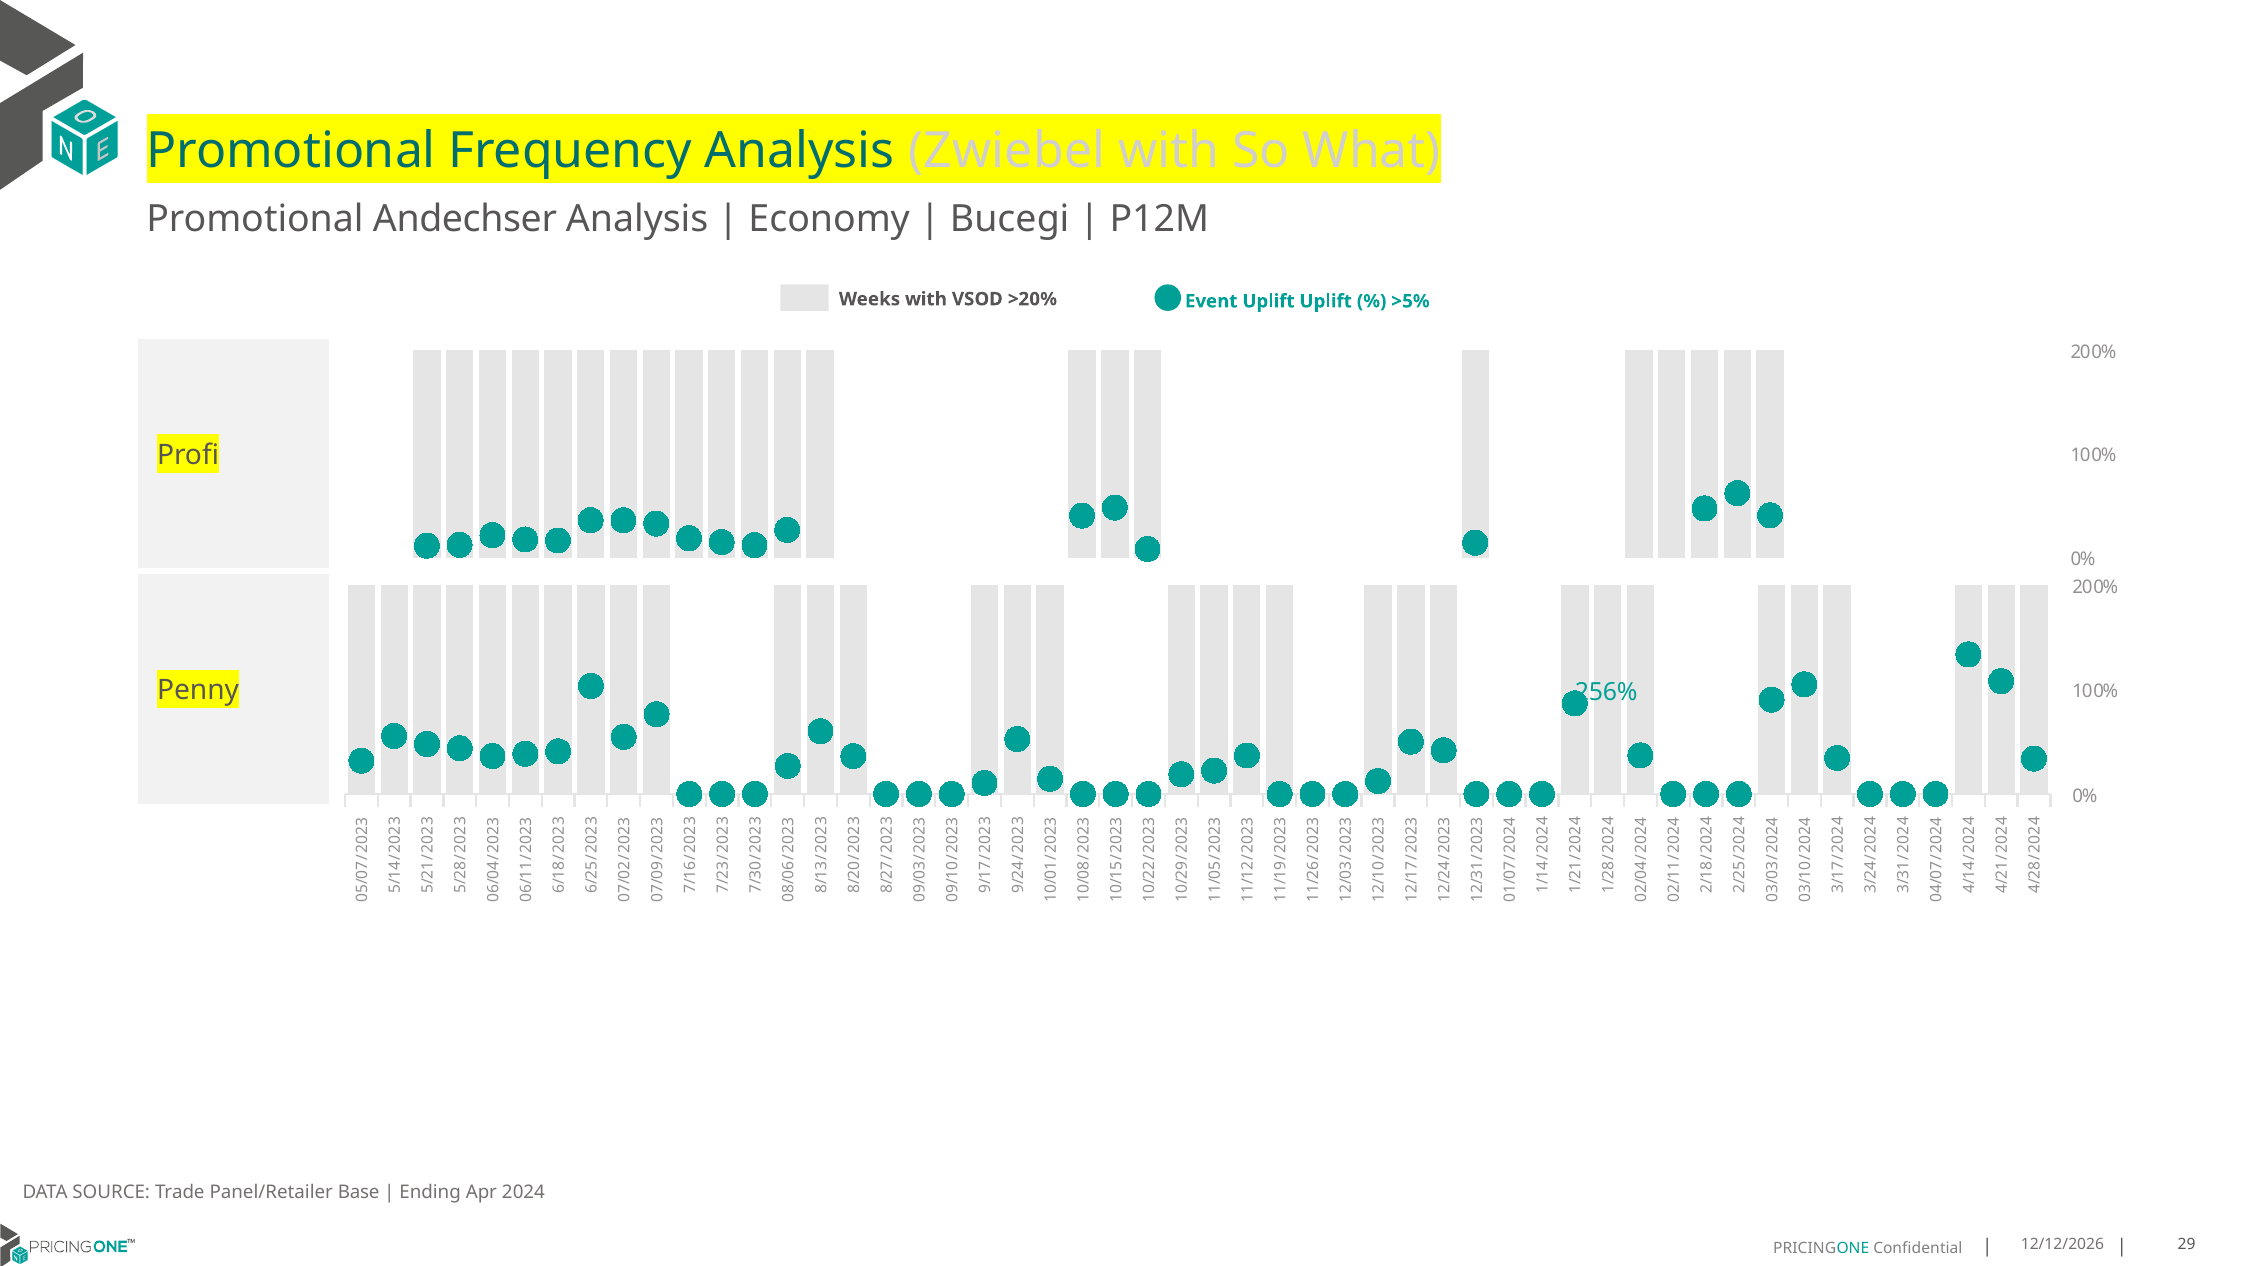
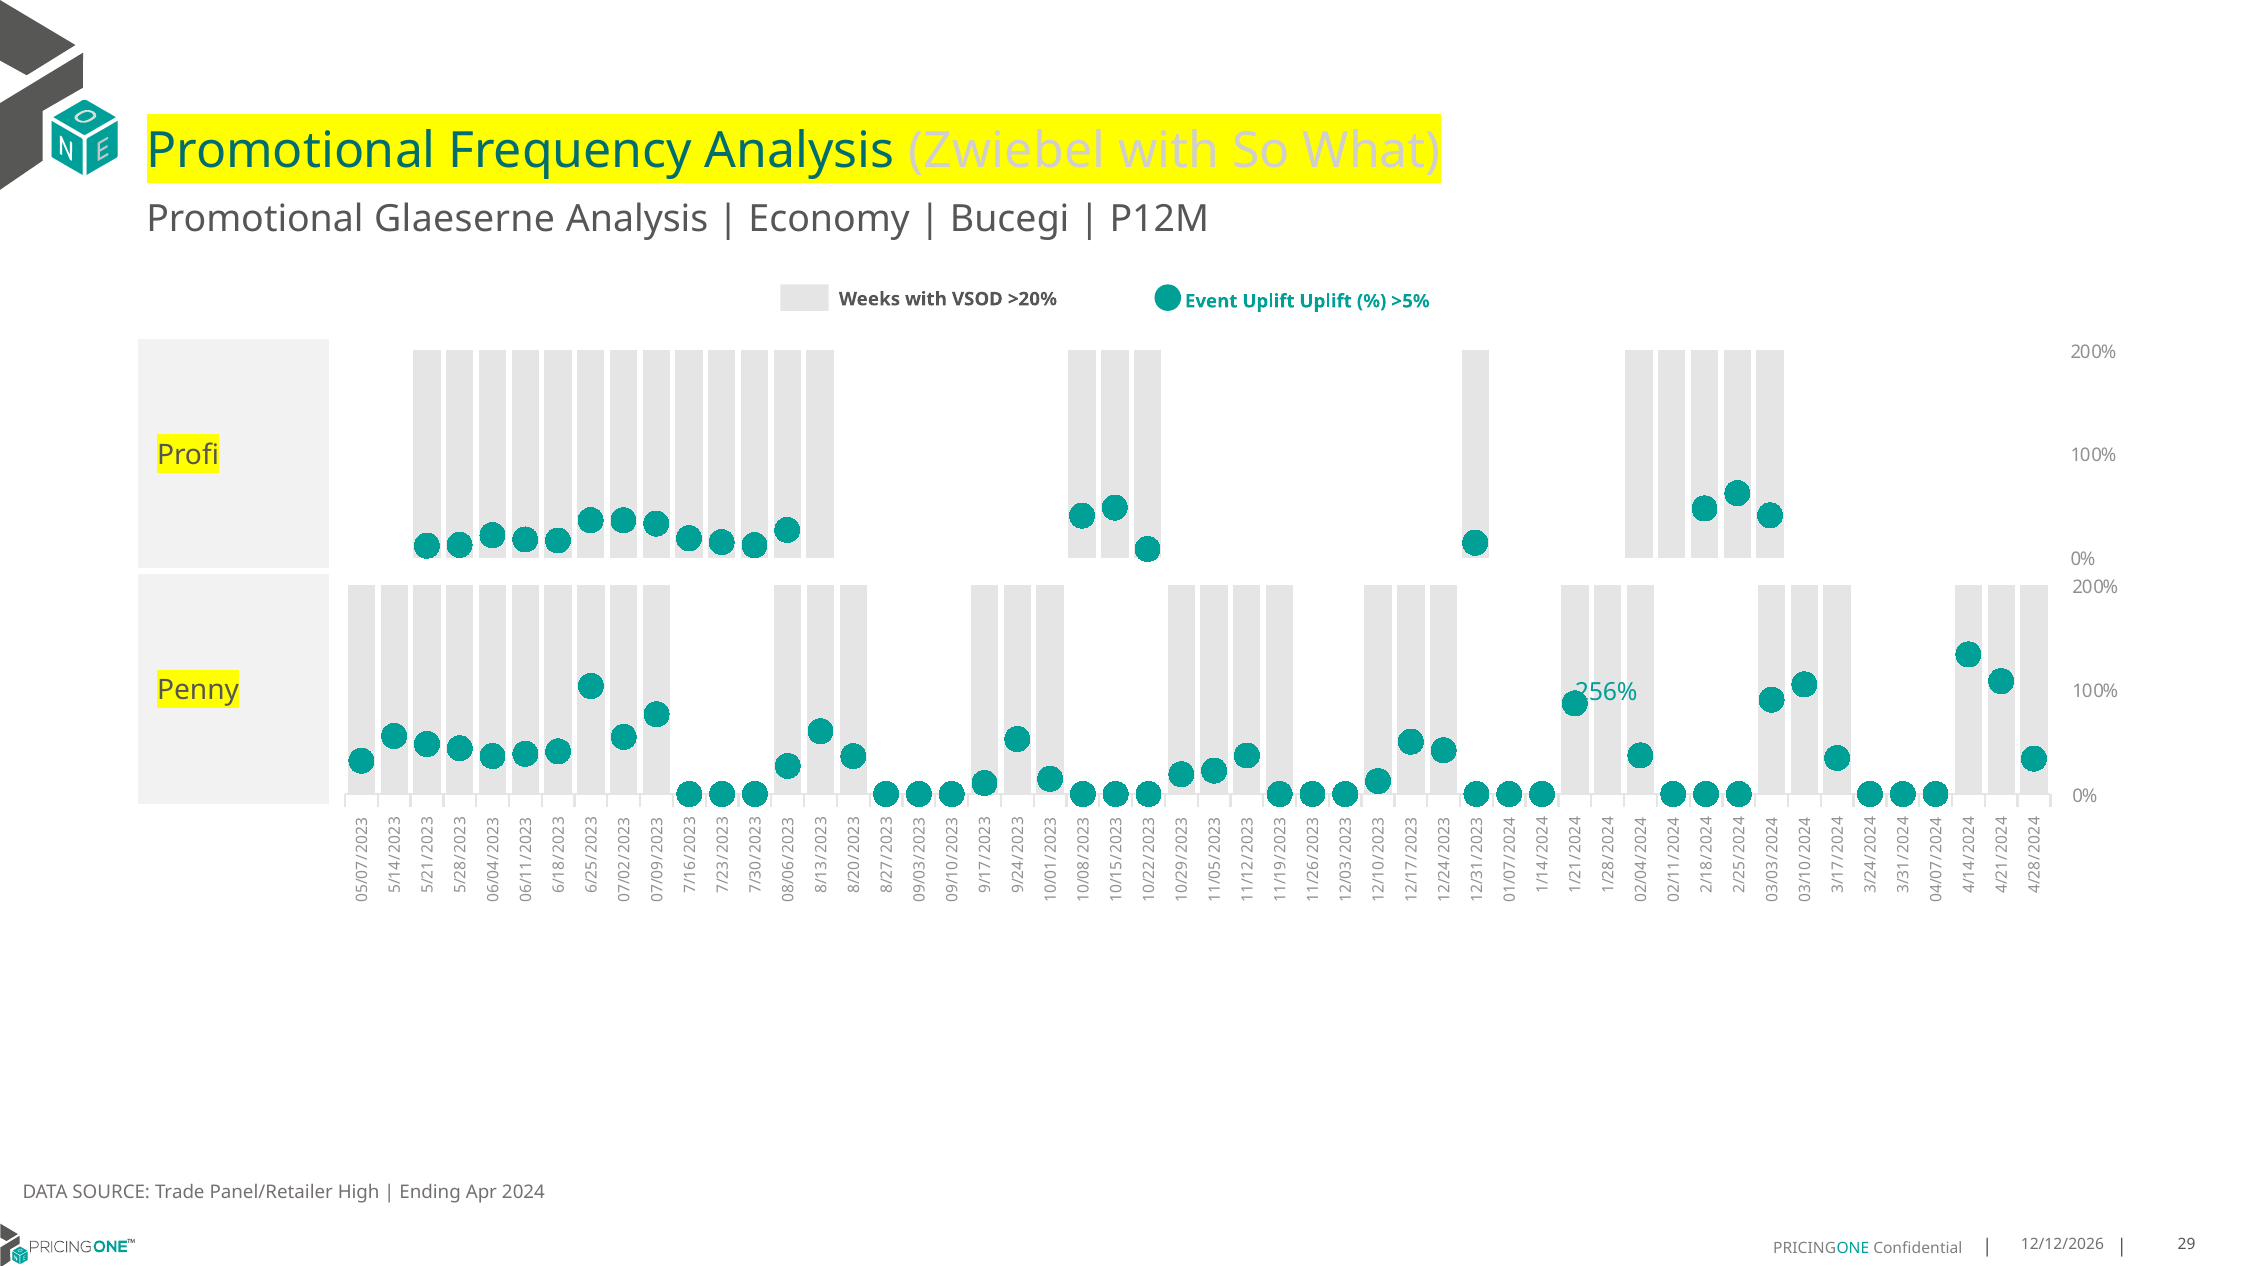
Andechser: Andechser -> Glaeserne
Base: Base -> High
